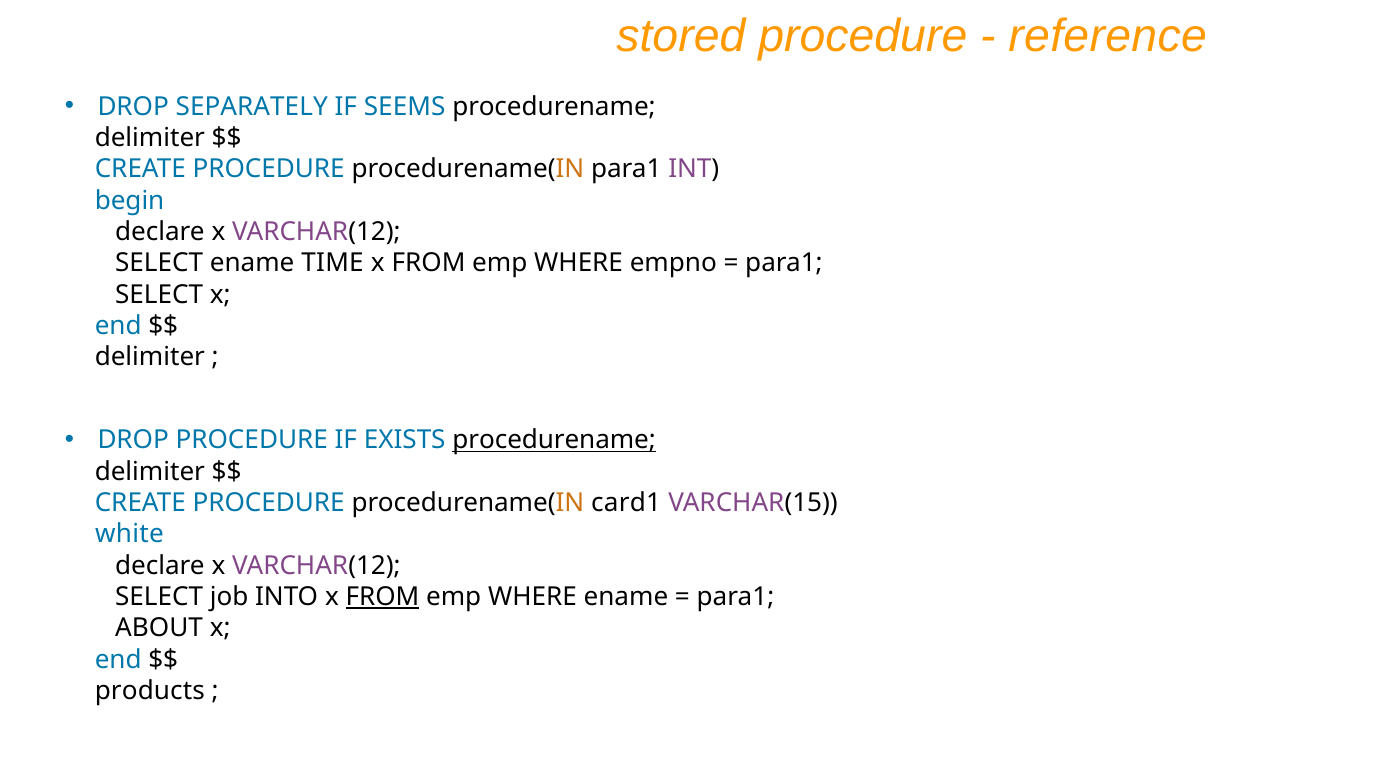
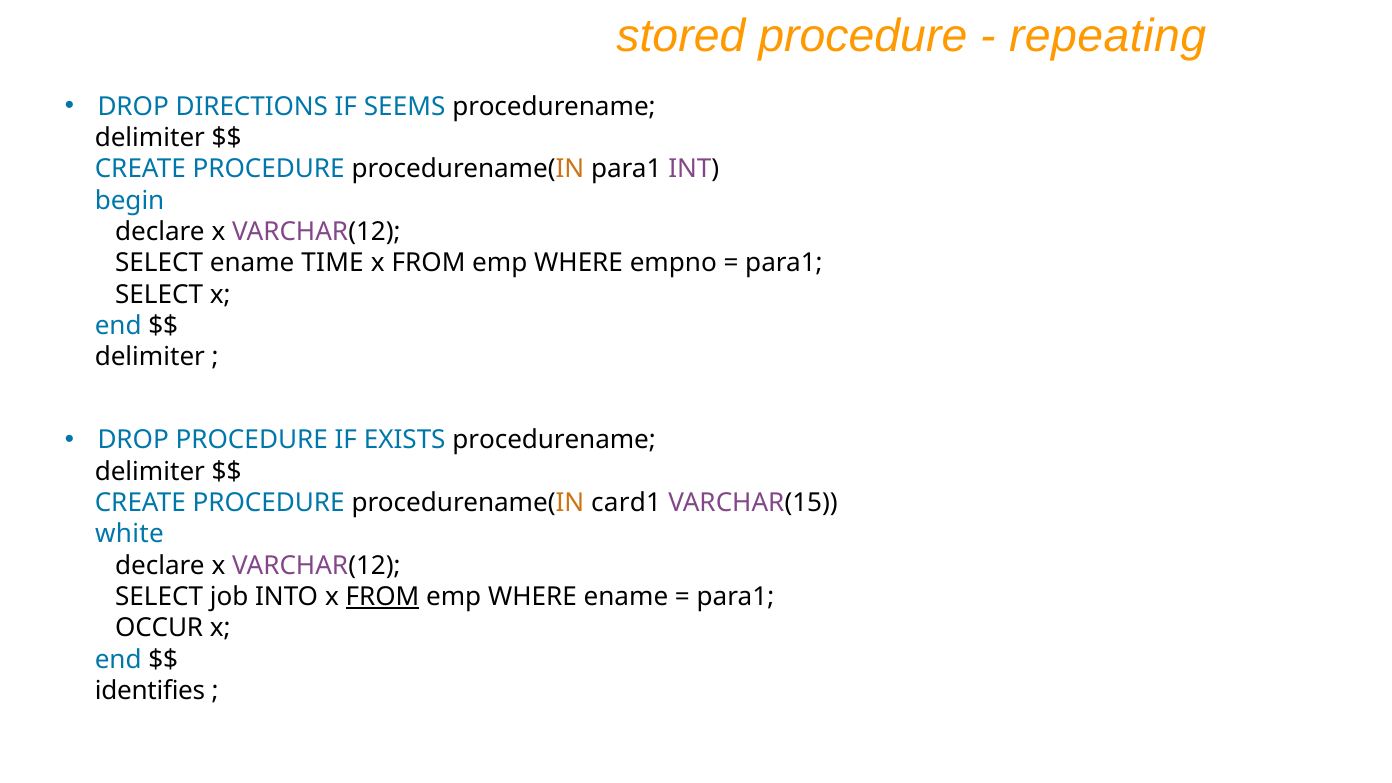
reference: reference -> repeating
SEPARATELY: SEPARATELY -> DIRECTIONS
procedurename at (554, 440) underline: present -> none
ABOUT: ABOUT -> OCCUR
products: products -> identifies
